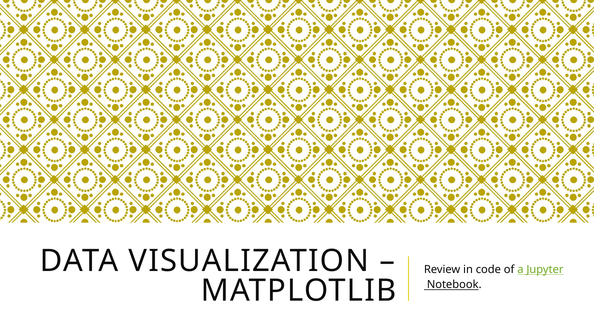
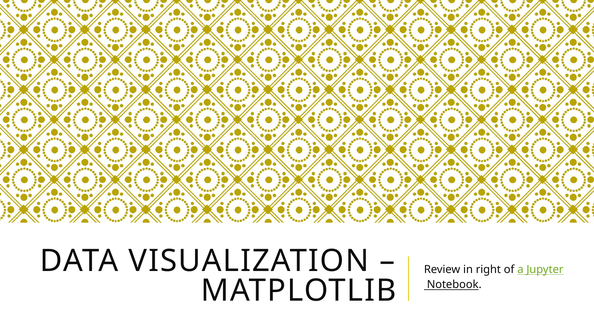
code: code -> right
